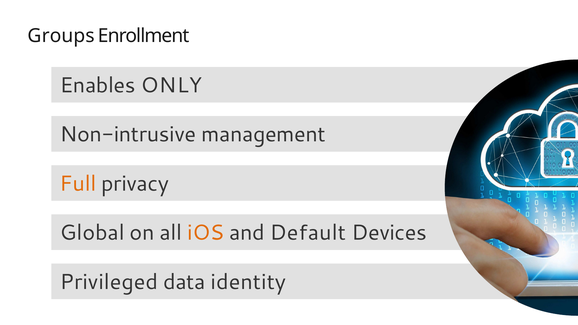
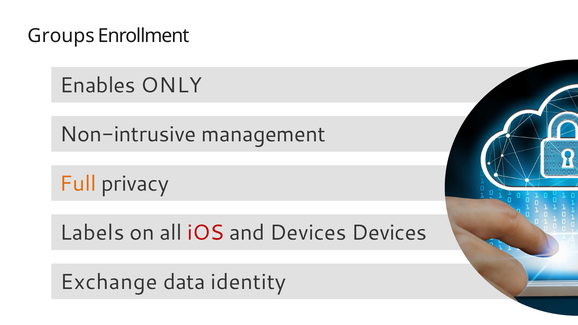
Global: Global -> Labels
iOS colour: orange -> red
and Default: Default -> Devices
Privileged: Privileged -> Exchange
